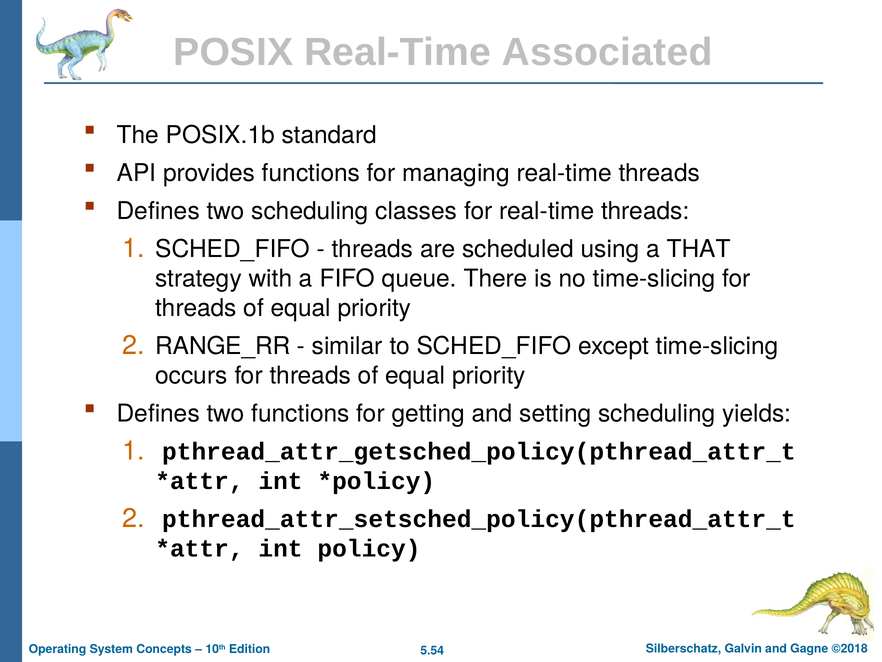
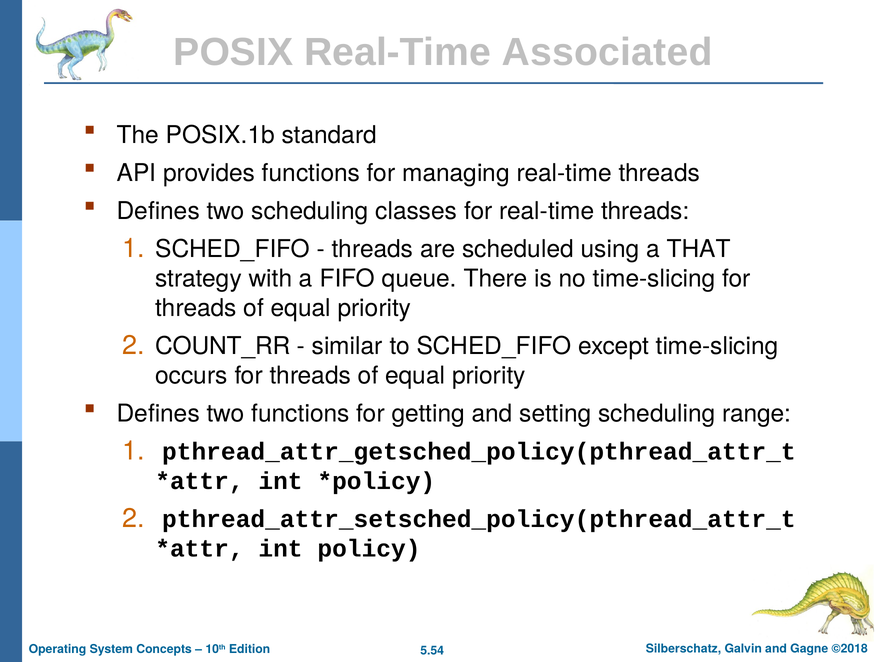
RANGE_RR: RANGE_RR -> COUNT_RR
yields: yields -> range
